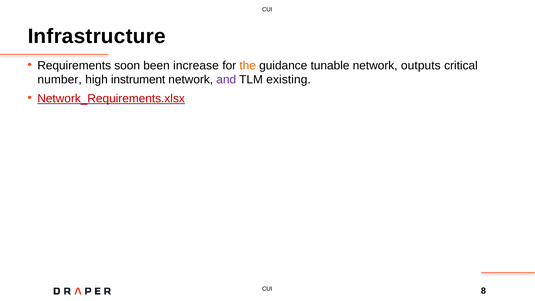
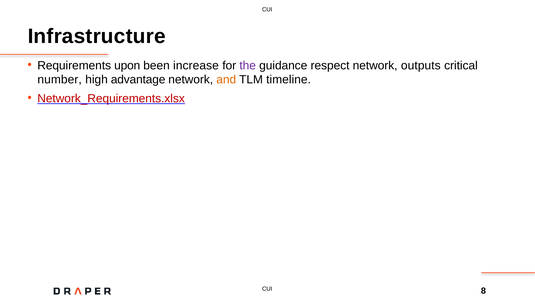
soon: soon -> upon
the colour: orange -> purple
tunable: tunable -> respect
instrument: instrument -> advantage
and colour: purple -> orange
existing: existing -> timeline
